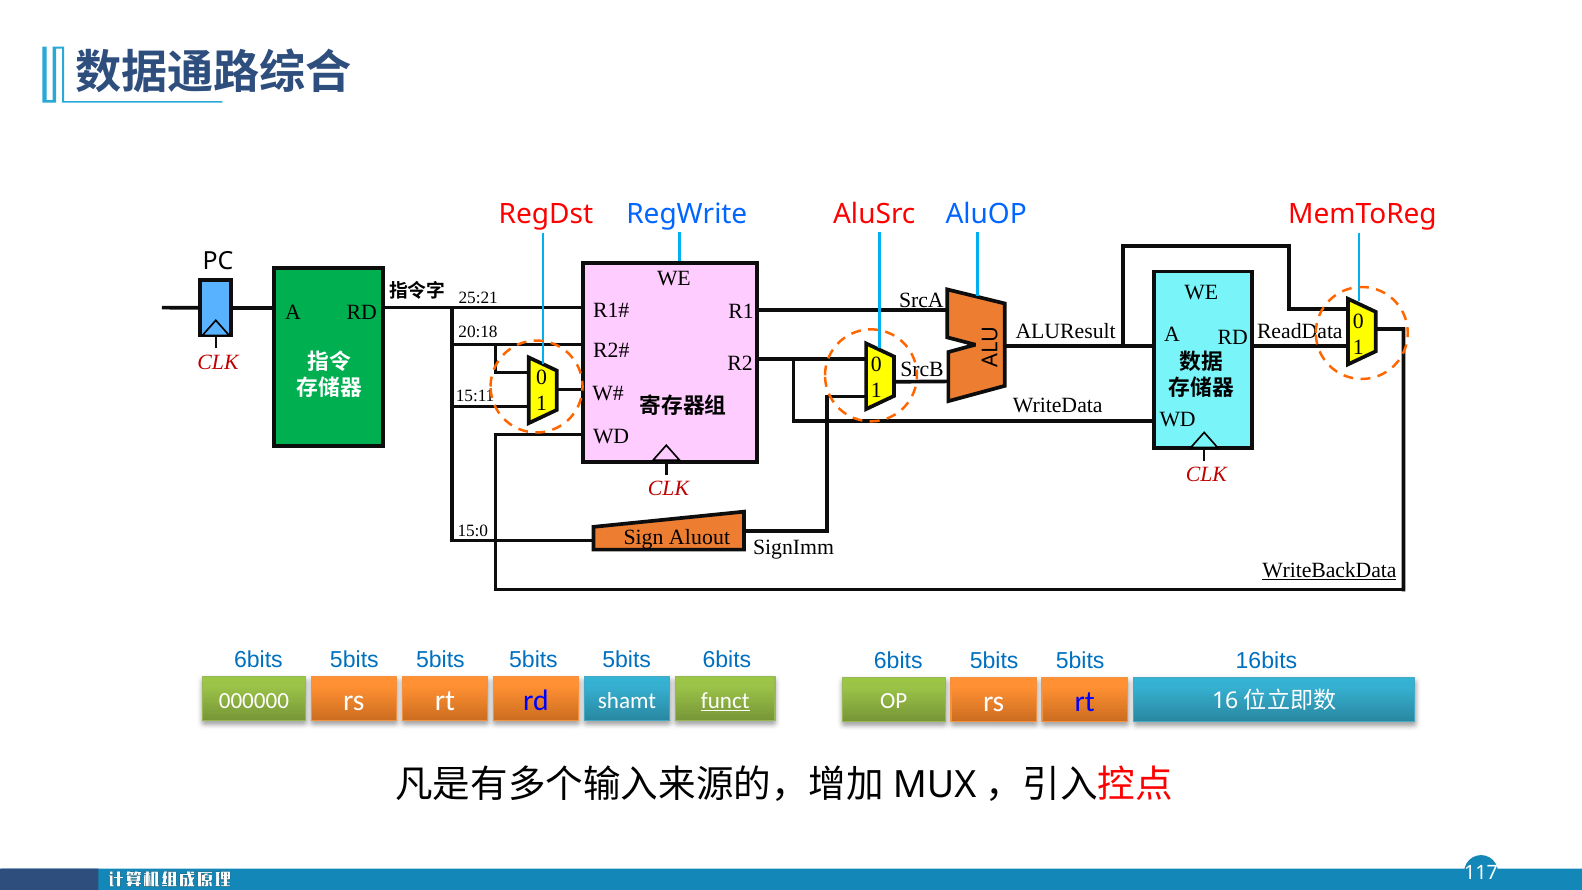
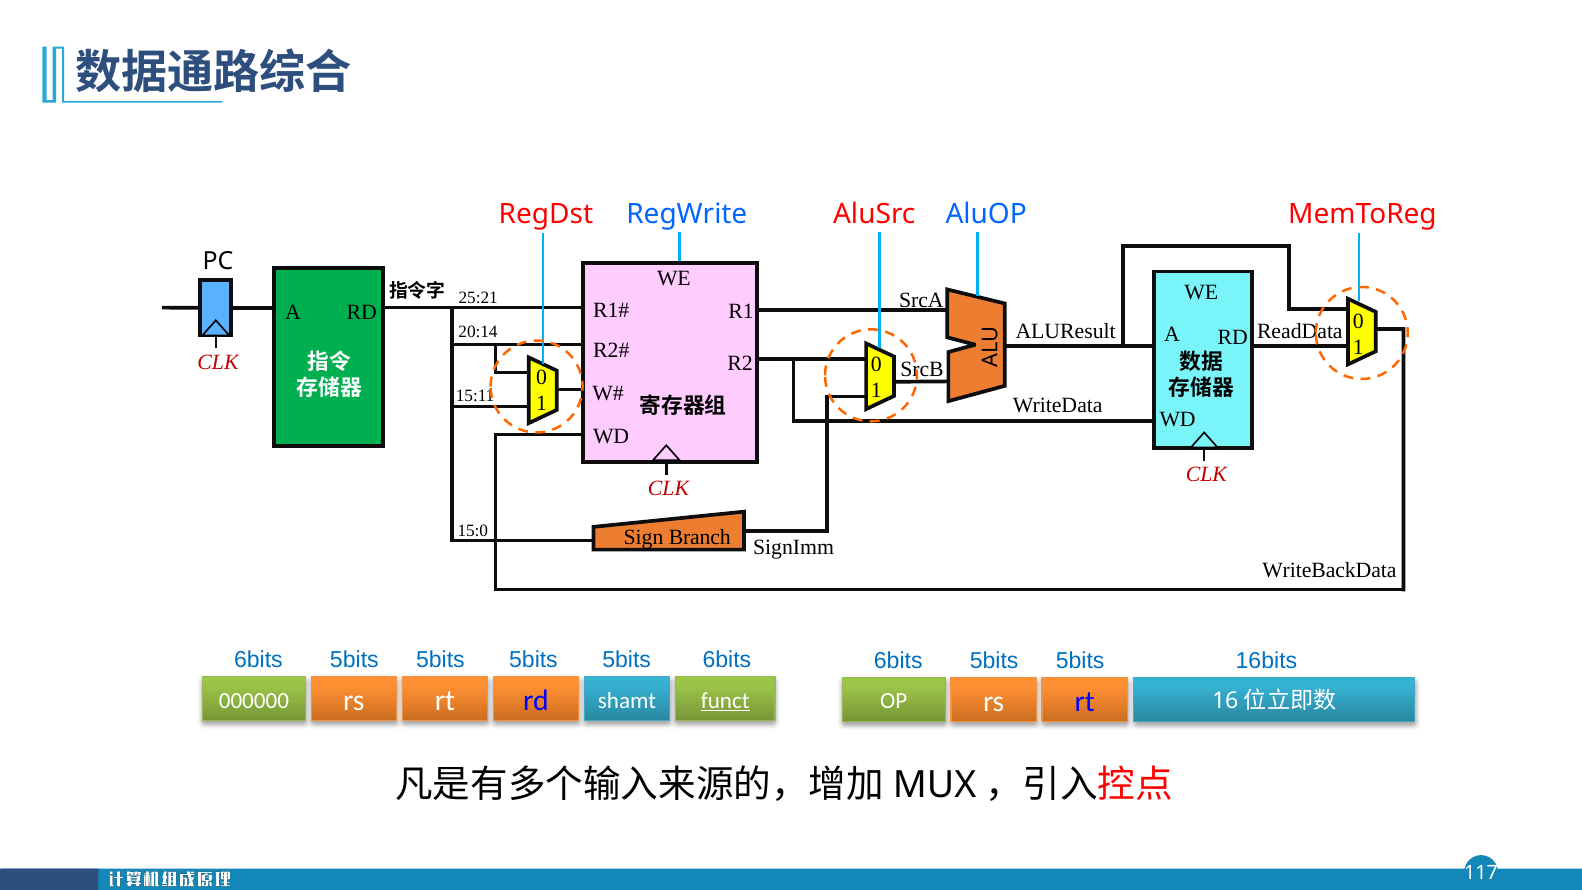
20:18: 20:18 -> 20:14
Aluout: Aluout -> Branch
WriteBackData underline: present -> none
